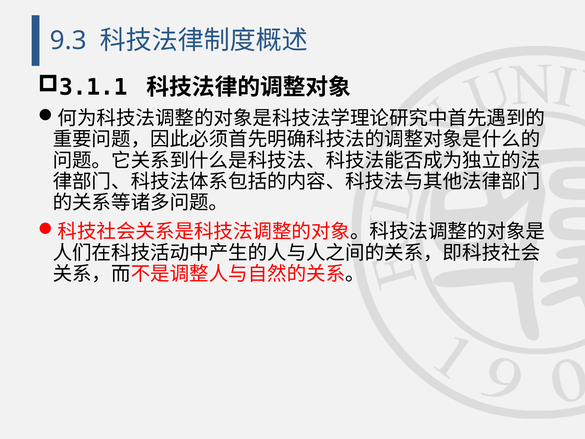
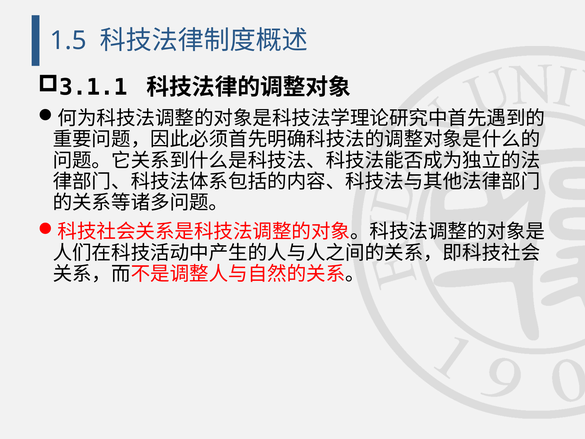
9.3: 9.3 -> 1.5
